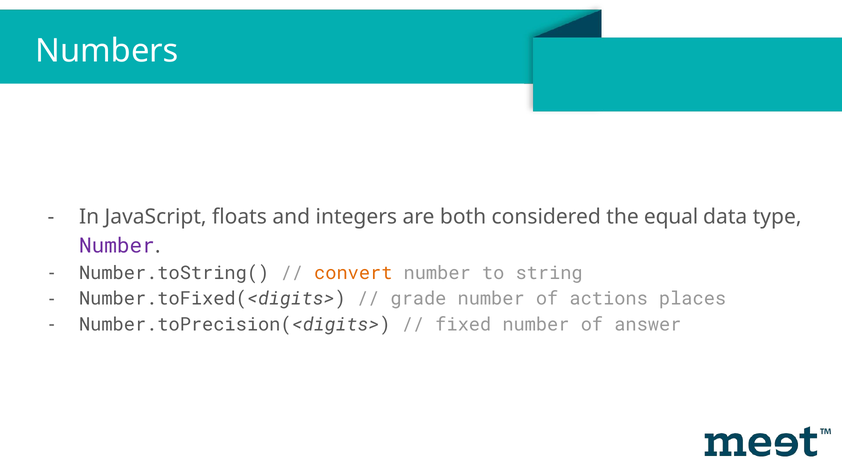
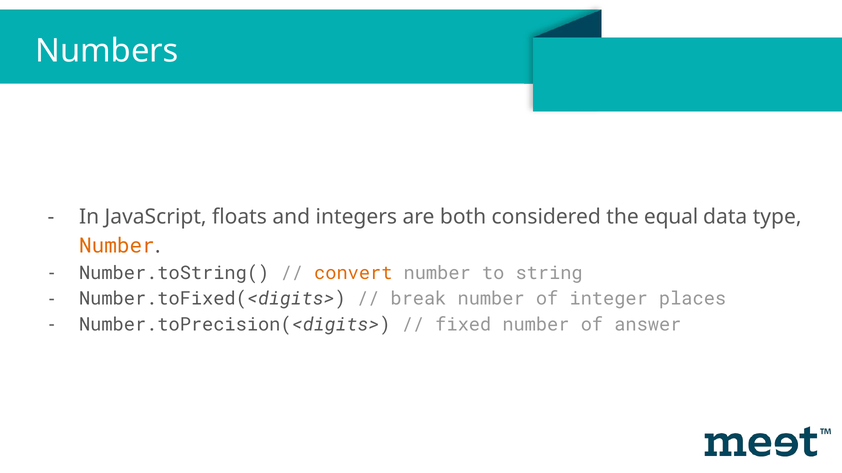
Number at (117, 246) colour: purple -> orange
grade: grade -> break
actions: actions -> integer
